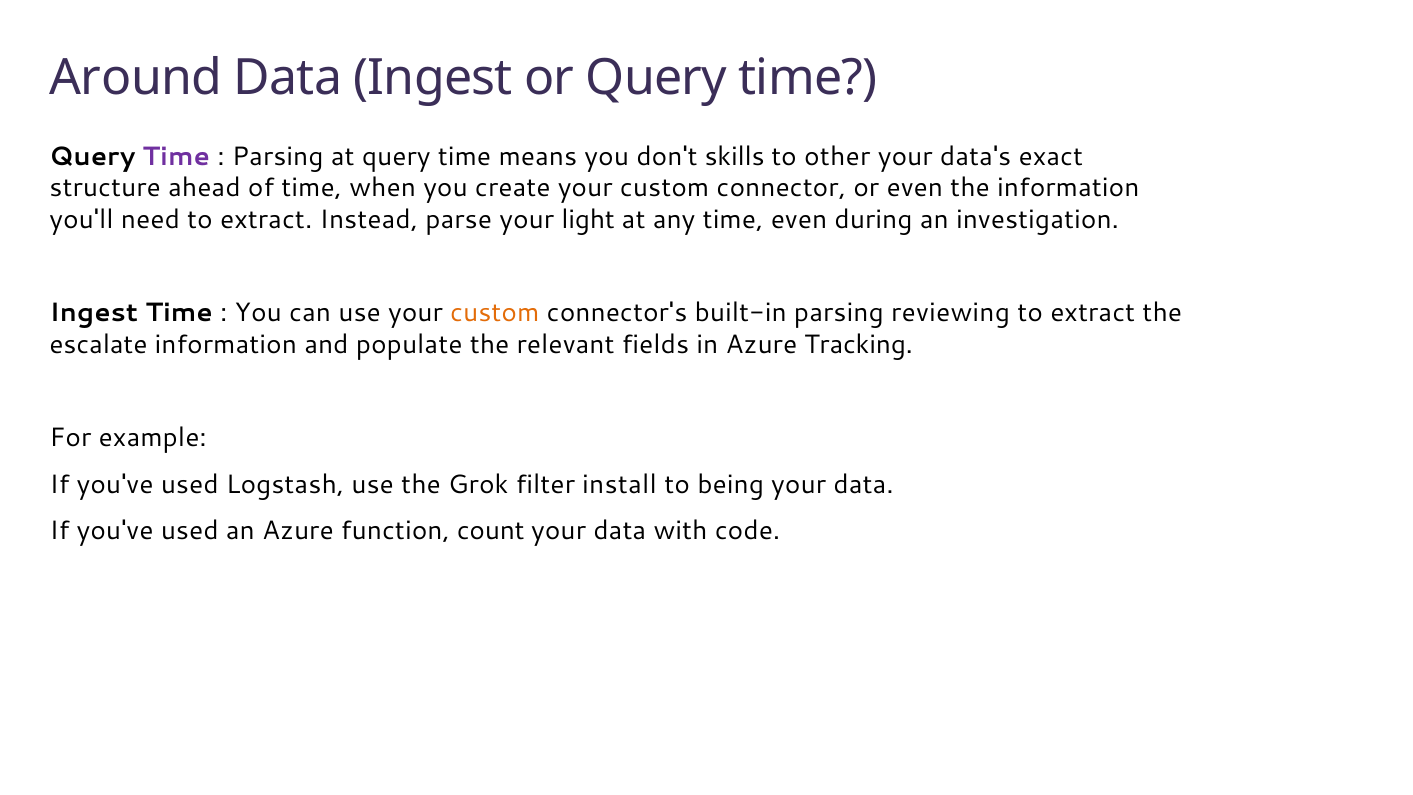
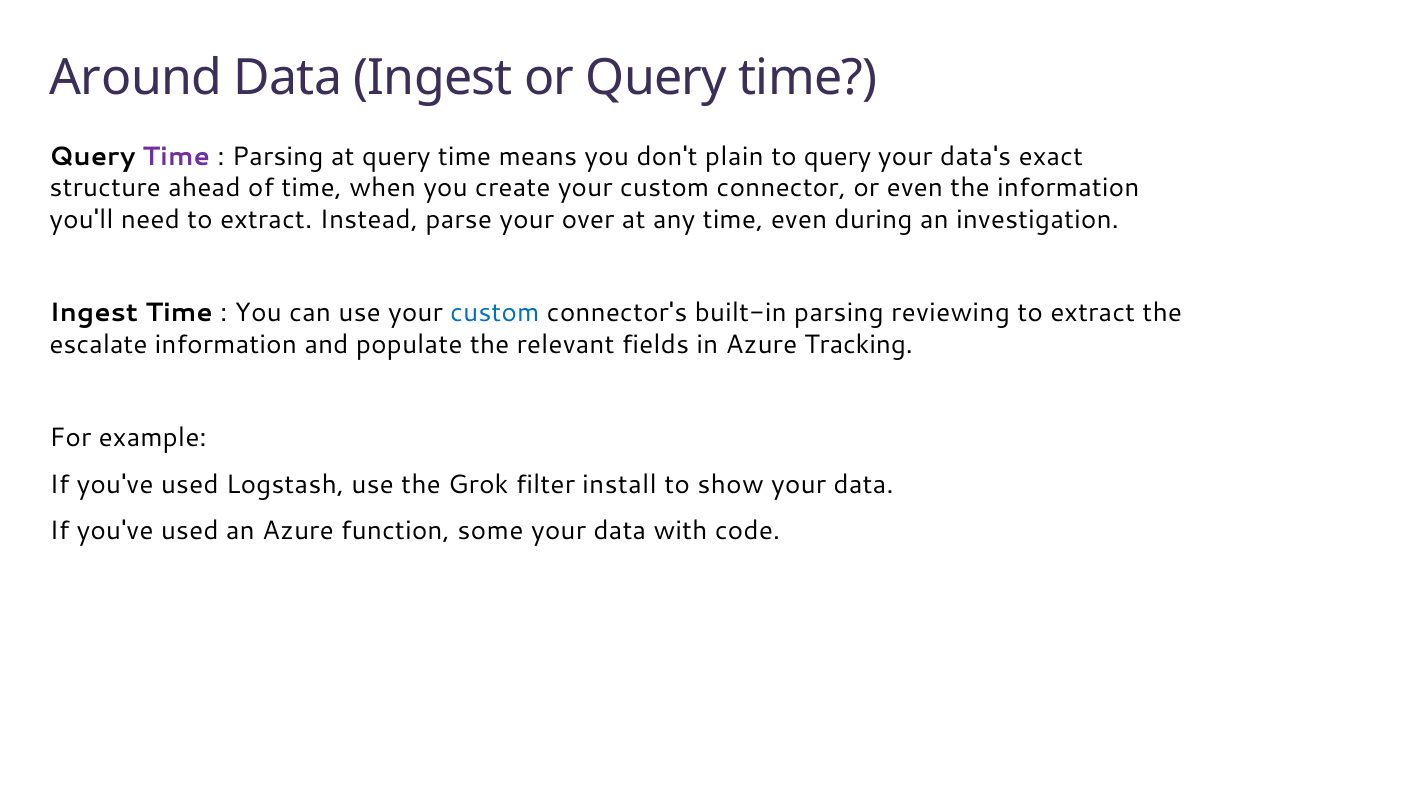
skills: skills -> plain
to other: other -> query
light: light -> over
custom at (495, 313) colour: orange -> blue
being: being -> show
count: count -> some
